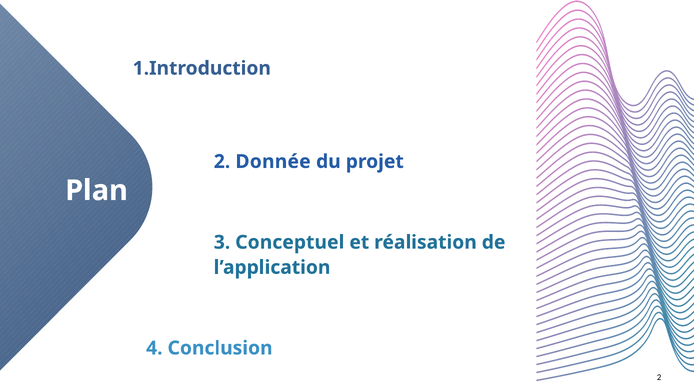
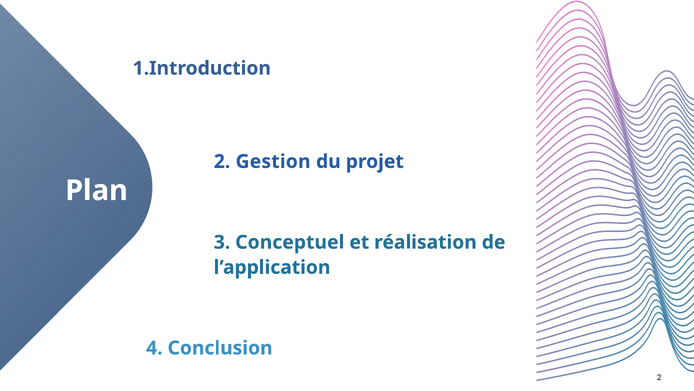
Donnée: Donnée -> Gestion
